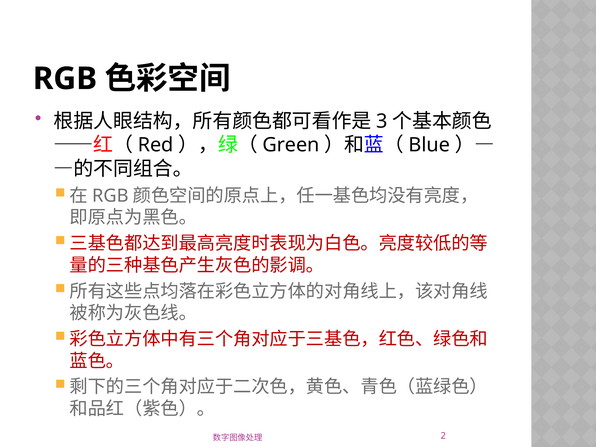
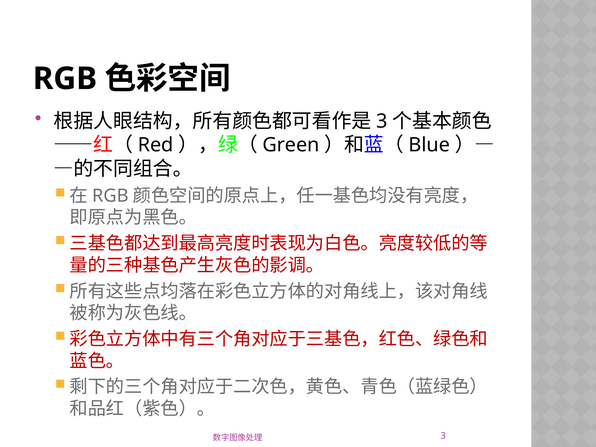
2 at (443, 436): 2 -> 3
